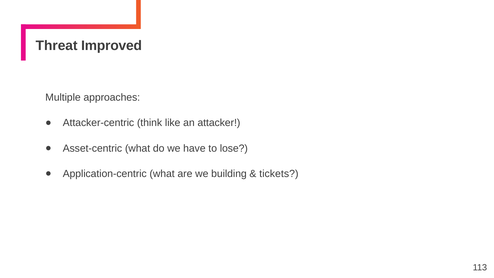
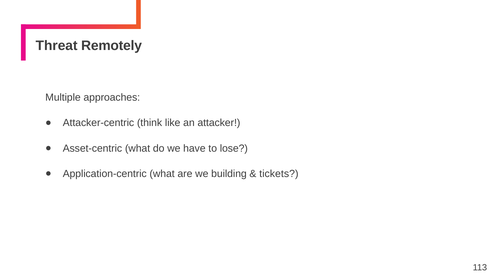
Improved: Improved -> Remotely
